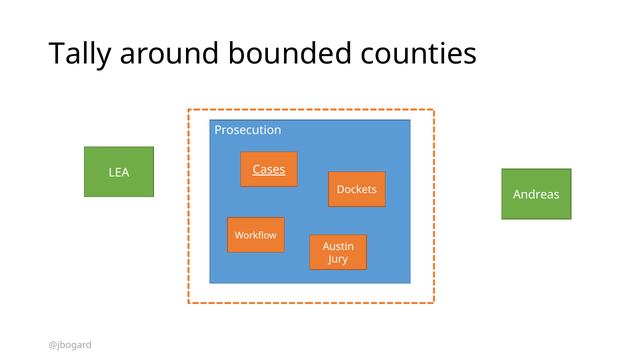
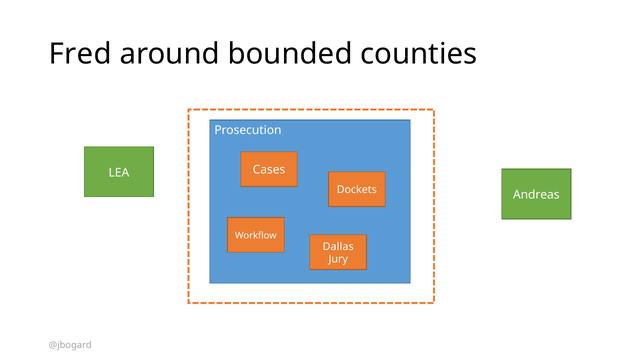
Tally: Tally -> Fred
Cases underline: present -> none
Austin: Austin -> Dallas
